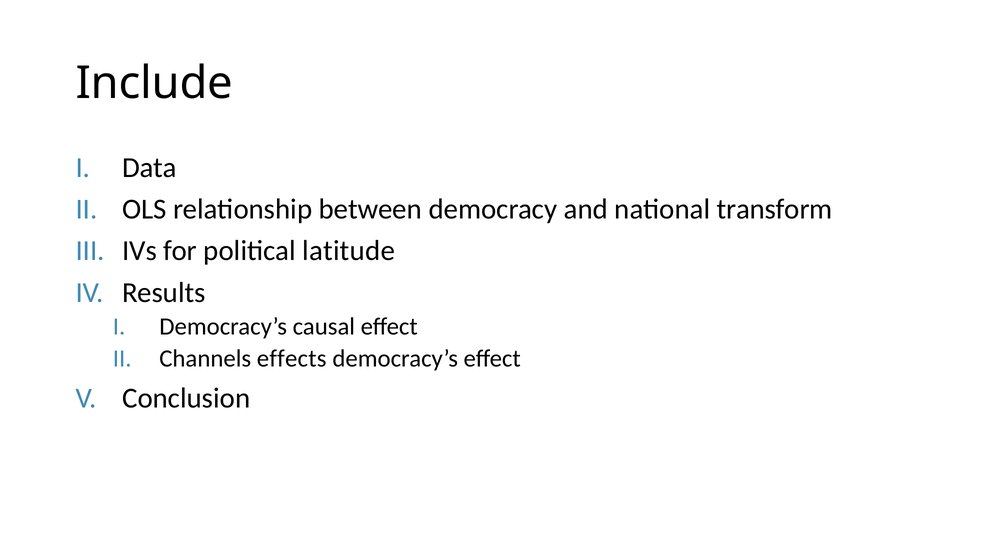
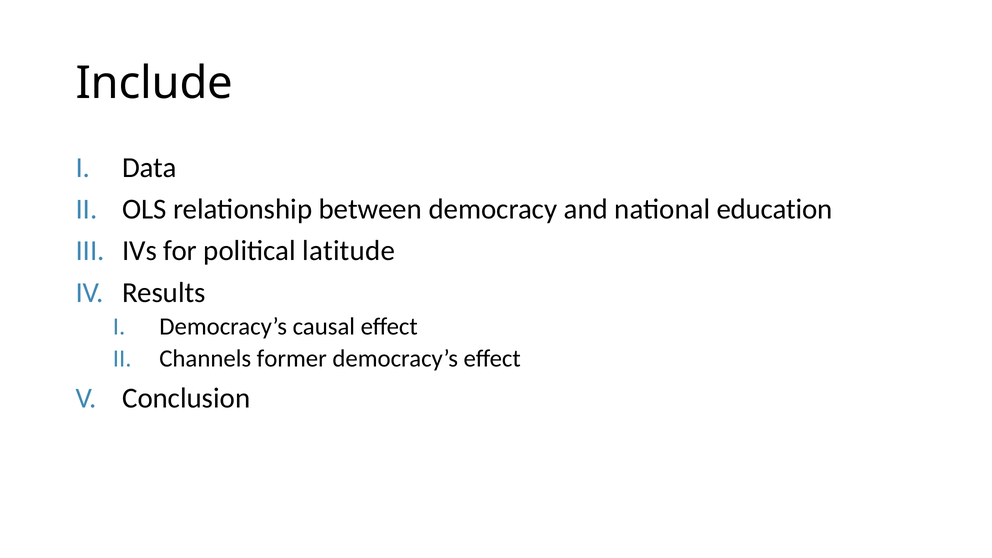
transform: transform -> education
effects: effects -> former
